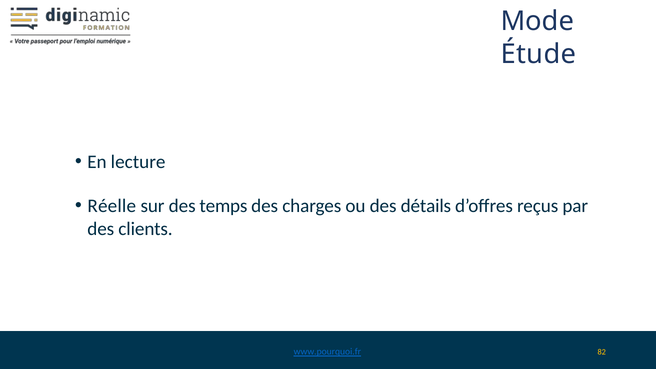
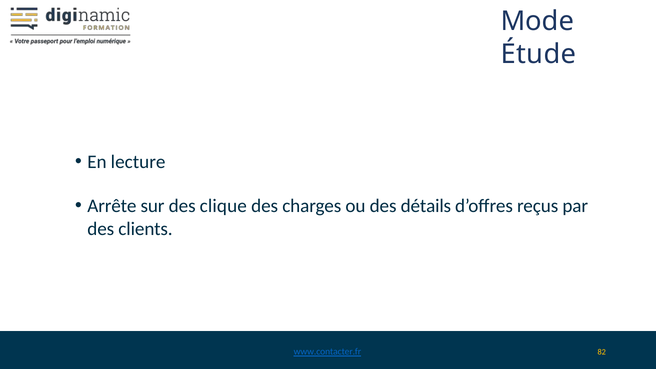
Réelle: Réelle -> Arrête
temps: temps -> clique
www.pourquoi.fr: www.pourquoi.fr -> www.contacter.fr
